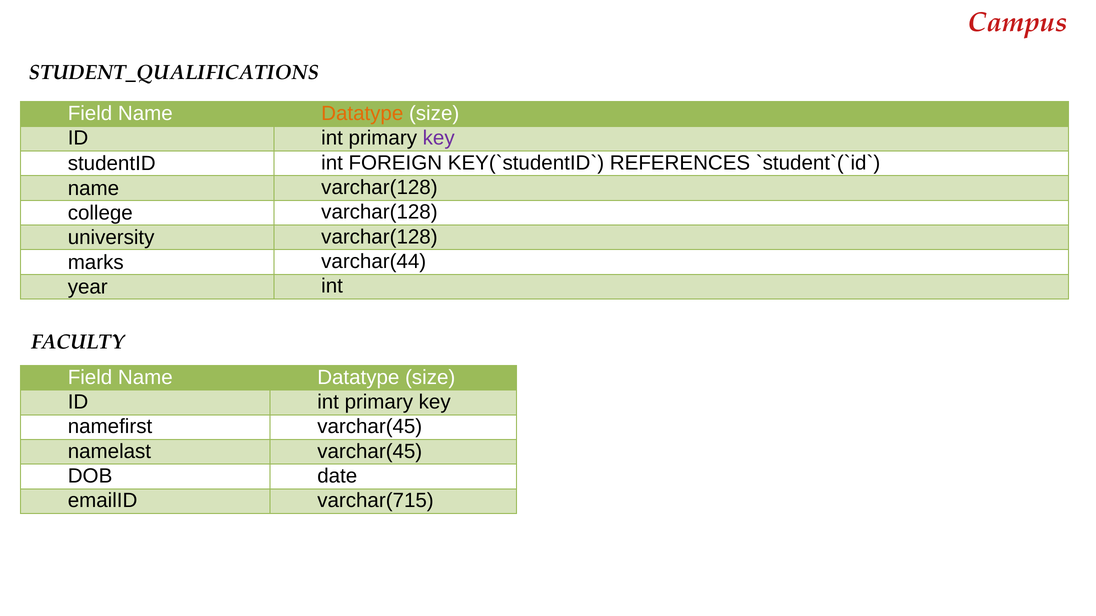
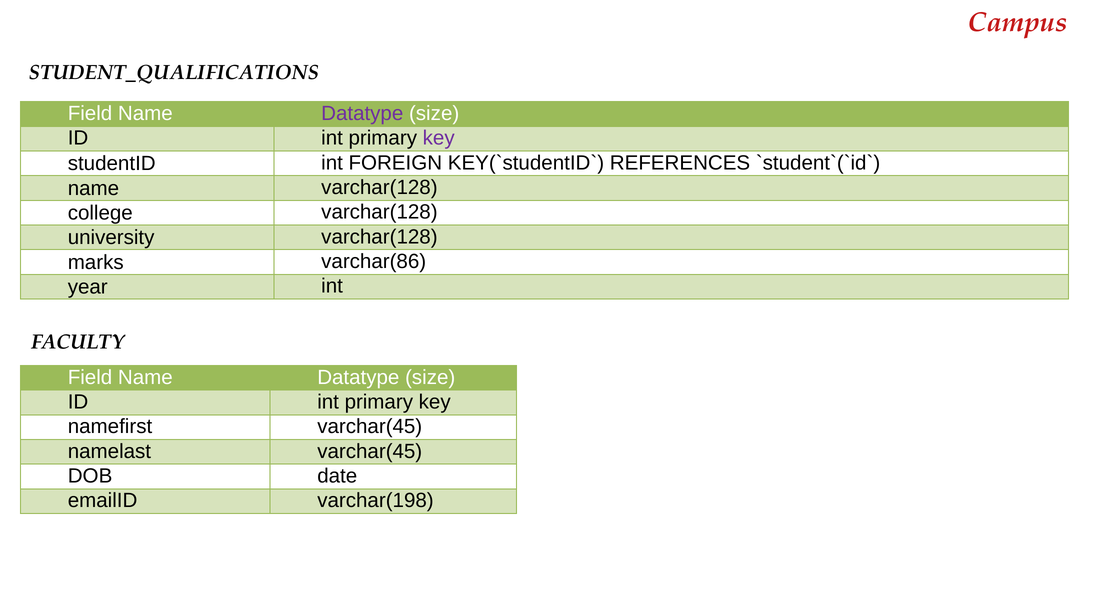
Datatype at (362, 114) colour: orange -> purple
varchar(44: varchar(44 -> varchar(86
varchar(715: varchar(715 -> varchar(198
